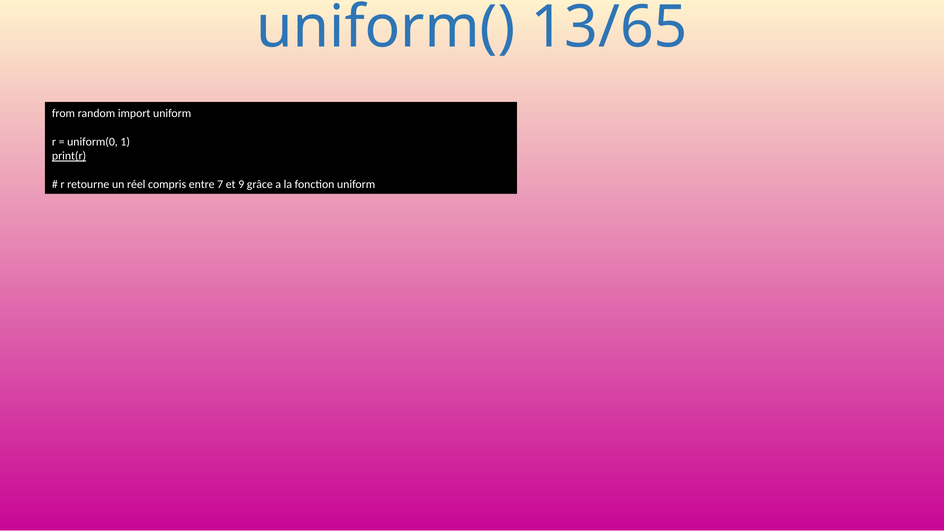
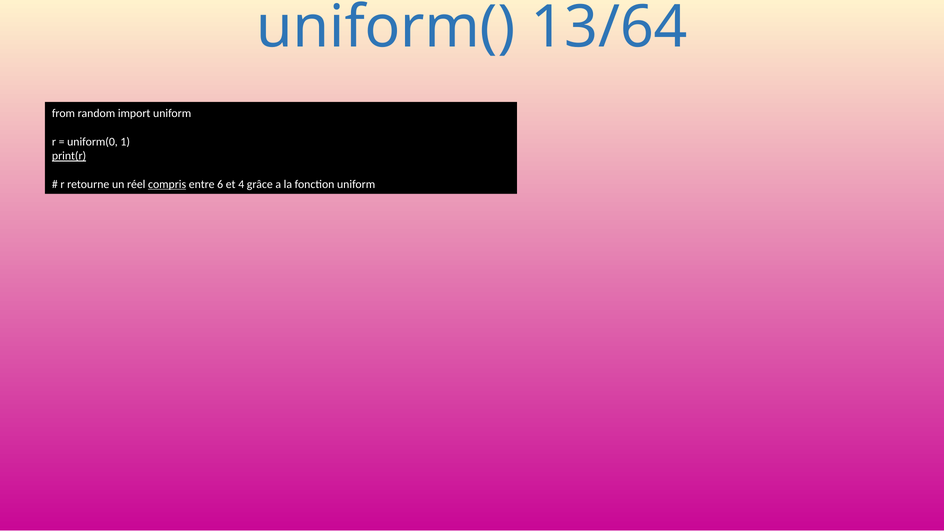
13/65: 13/65 -> 13/64
compris underline: none -> present
7: 7 -> 6
9: 9 -> 4
